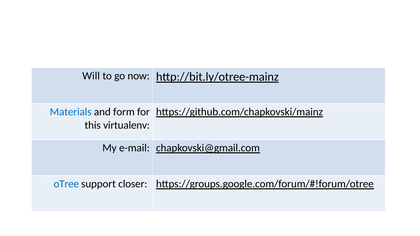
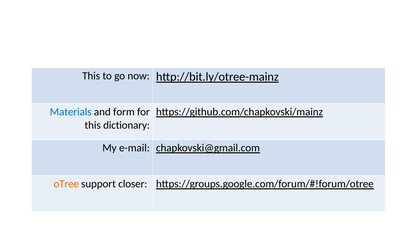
Will at (91, 76): Will -> This
virtualenv: virtualenv -> dictionary
oTree colour: blue -> orange
